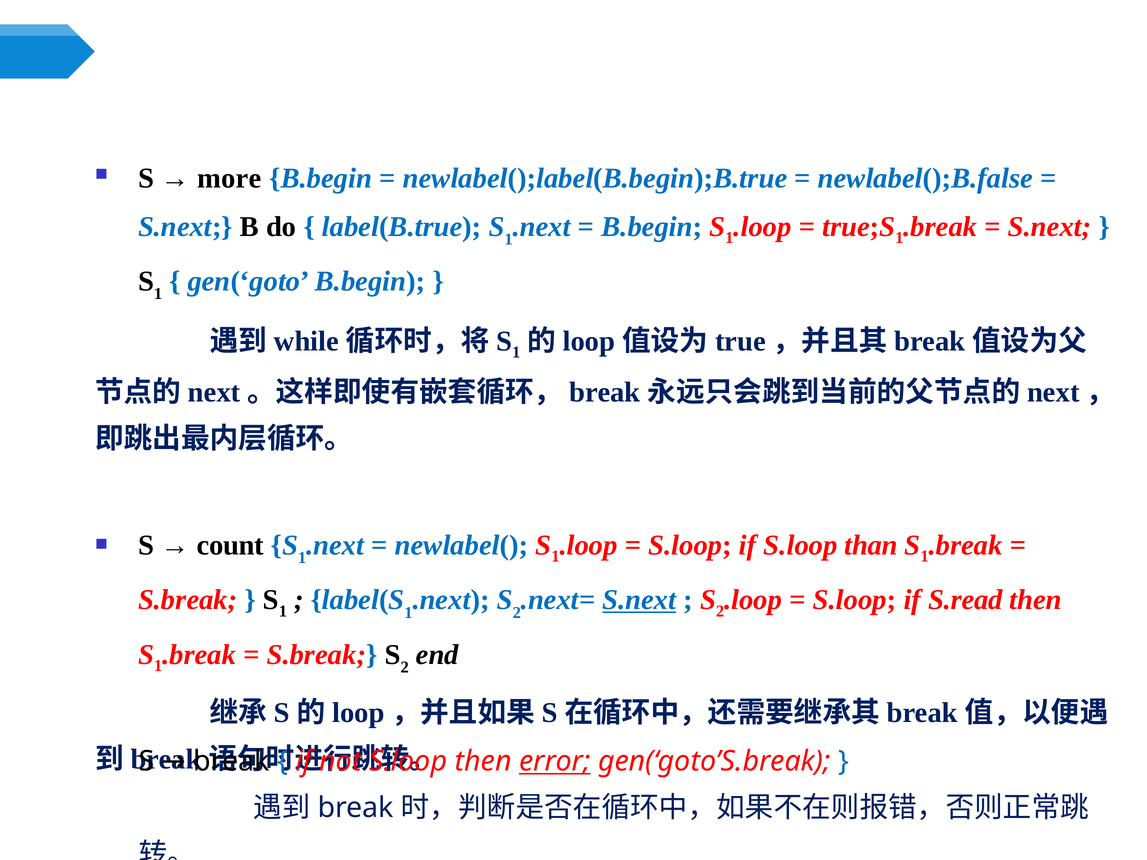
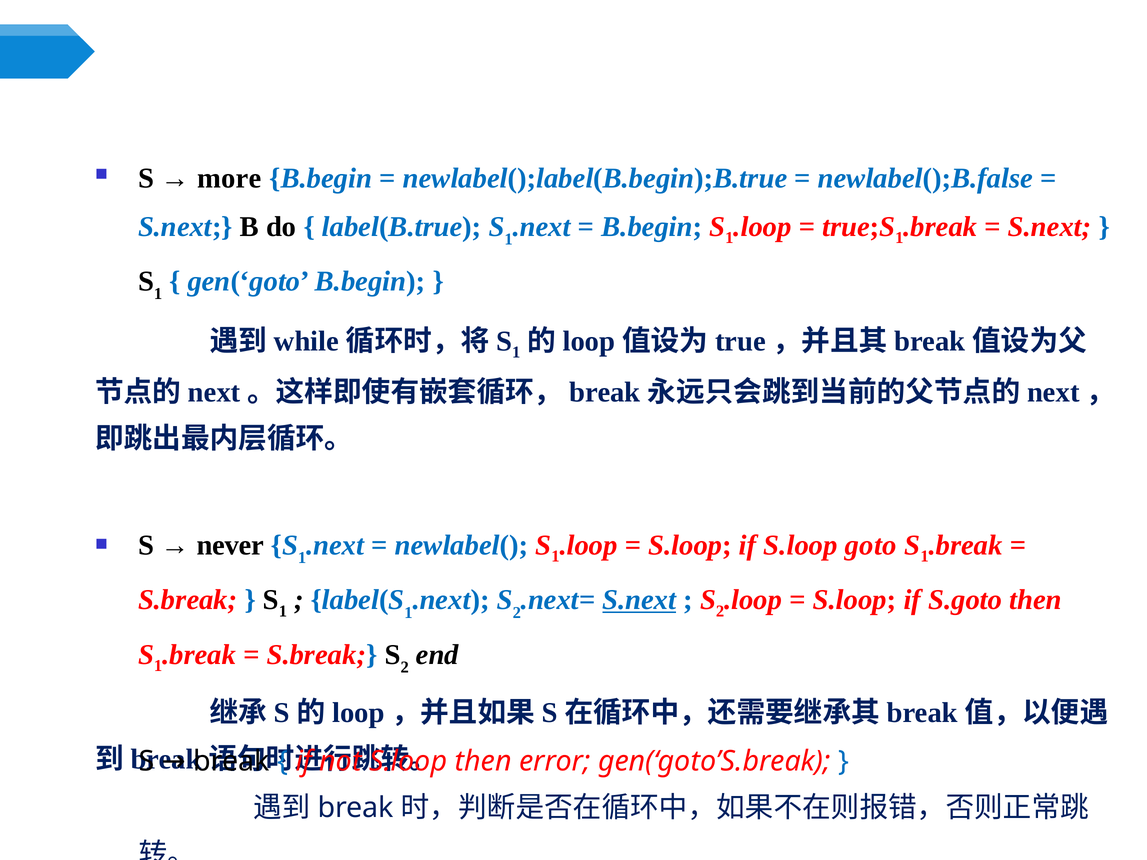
count: count -> never
than: than -> goto
S.read: S.read -> S.goto
error underline: present -> none
